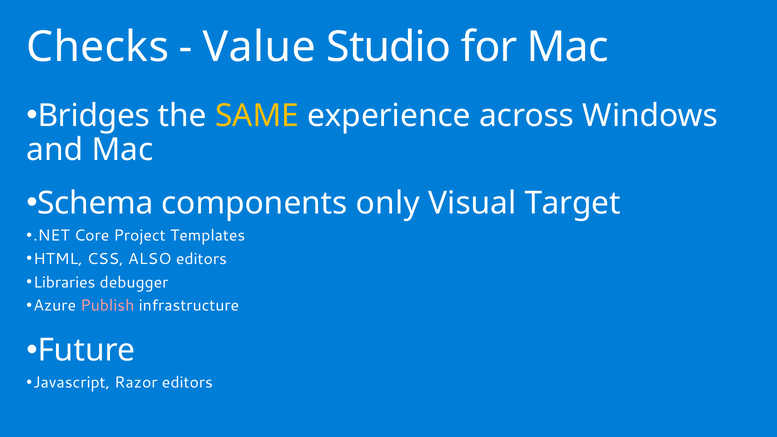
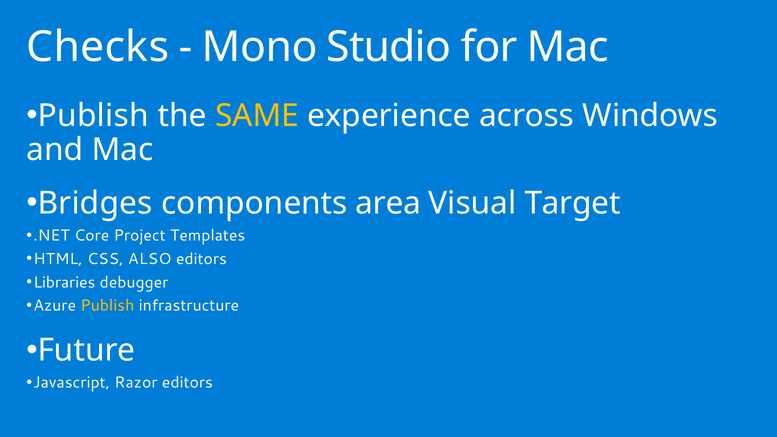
Value: Value -> Mono
Bridges at (94, 116): Bridges -> Publish
Schema: Schema -> Bridges
only: only -> area
Publish at (107, 306) colour: pink -> yellow
